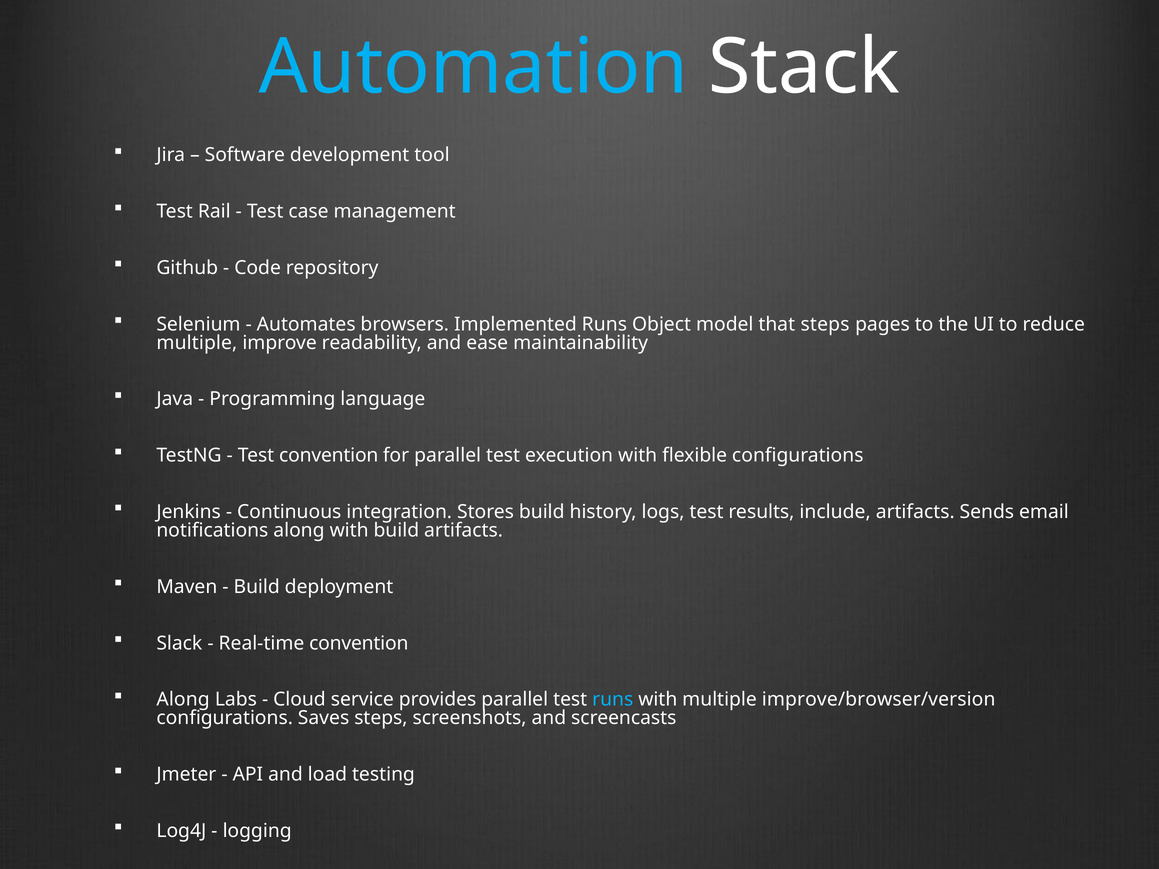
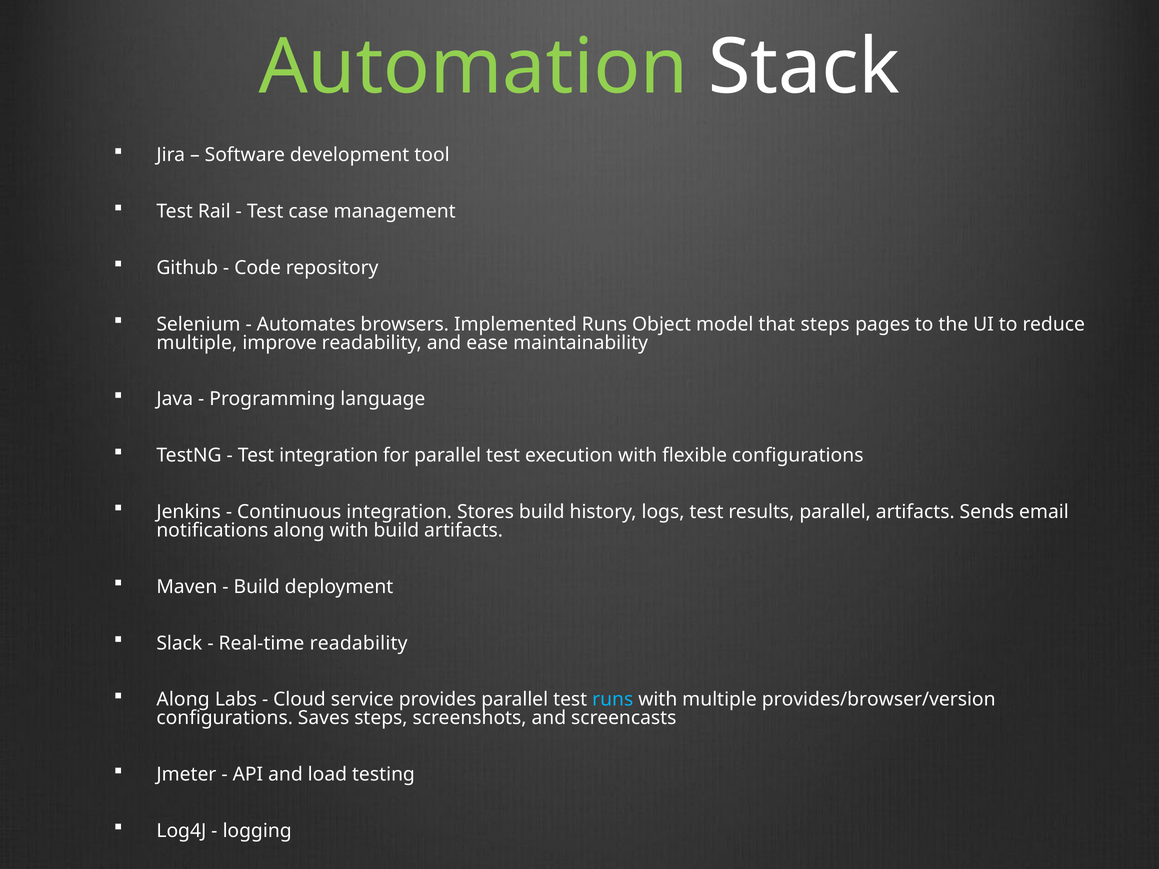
Automation colour: light blue -> light green
Test convention: convention -> integration
results include: include -> parallel
Real-time convention: convention -> readability
improve/browser/version: improve/browser/version -> provides/browser/version
